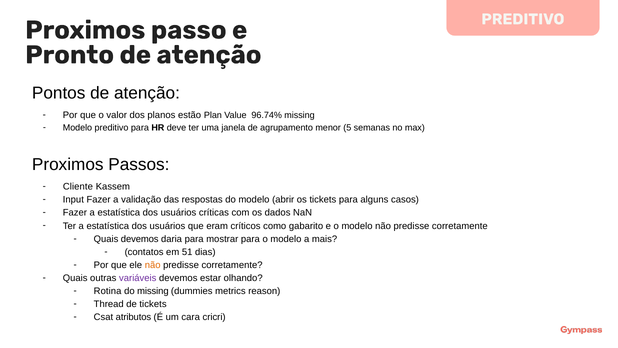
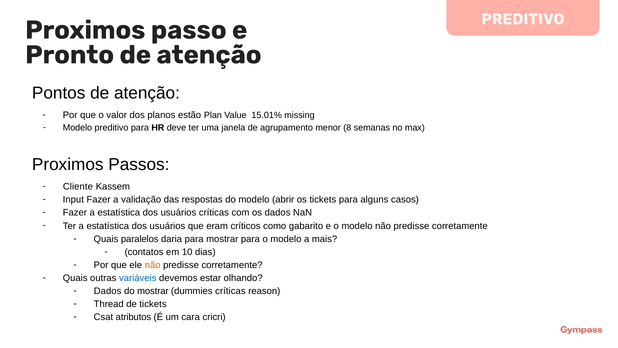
96.74%: 96.74% -> 15.01%
5: 5 -> 8
Quais devemos: devemos -> paralelos
51: 51 -> 10
variáveis colour: purple -> blue
Rotina at (108, 291): Rotina -> Dados
do missing: missing -> mostrar
dummies metrics: metrics -> críticas
